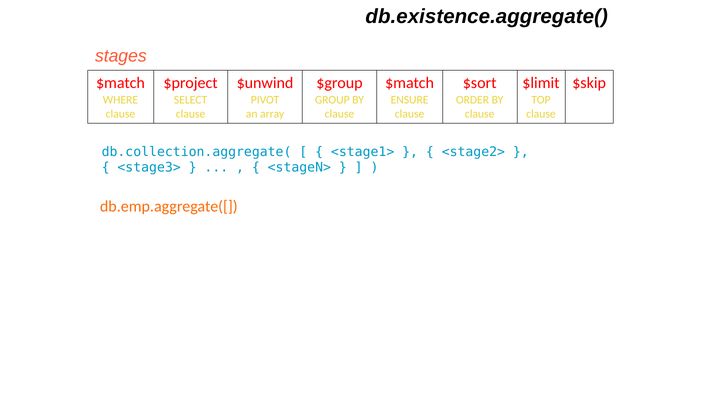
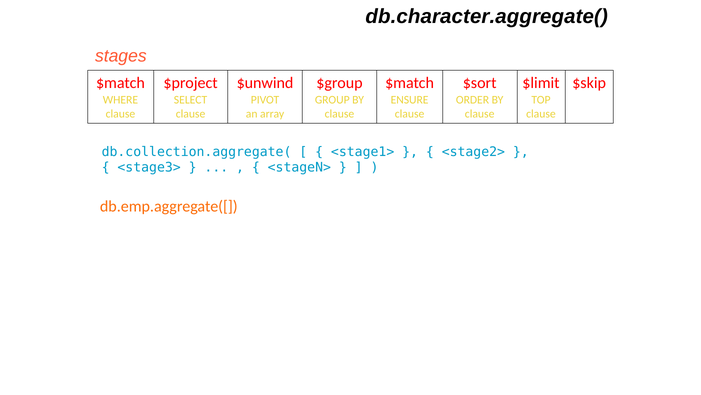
db.existence.aggregate(: db.existence.aggregate( -> db.character.aggregate(
